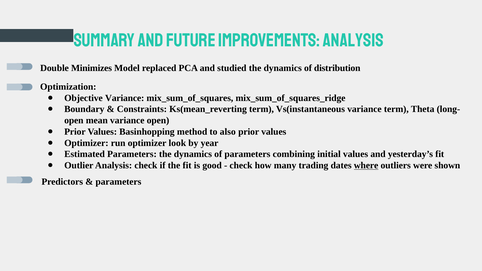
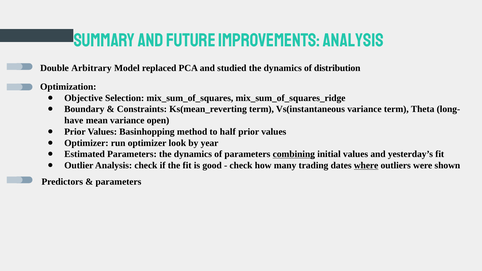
Minimizes: Minimizes -> Arbitrary
Objective Variance: Variance -> Selection
open at (74, 120): open -> have
also: also -> half
combining underline: none -> present
